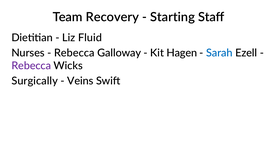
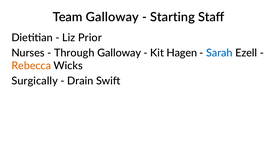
Team Recovery: Recovery -> Galloway
Fluid: Fluid -> Prior
Rebecca at (74, 53): Rebecca -> Through
Rebecca at (31, 66) colour: purple -> orange
Veins: Veins -> Drain
